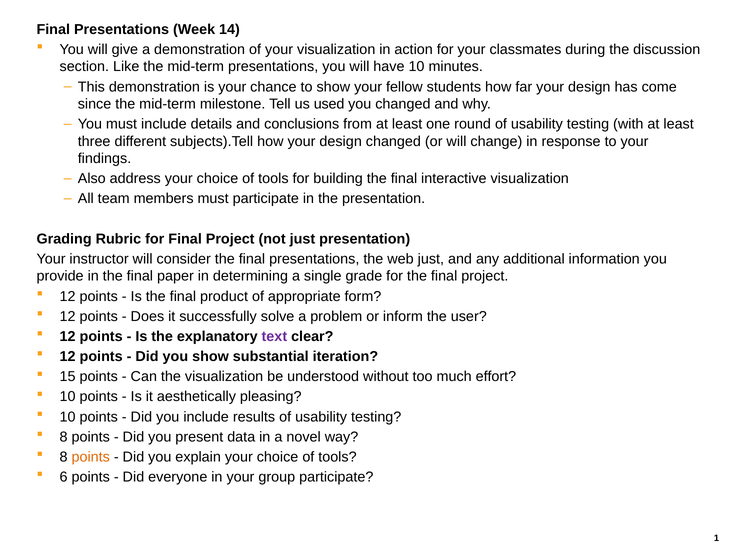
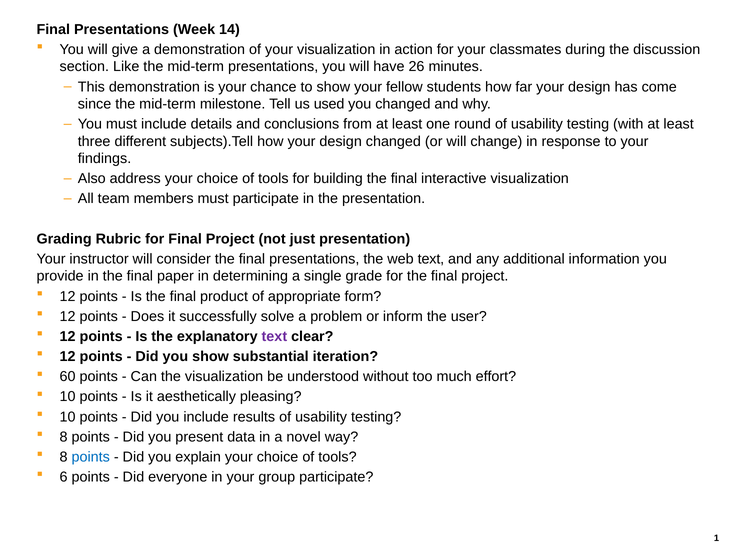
have 10: 10 -> 26
web just: just -> text
15: 15 -> 60
points at (91, 457) colour: orange -> blue
